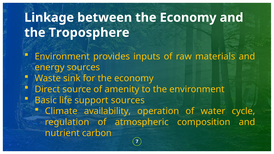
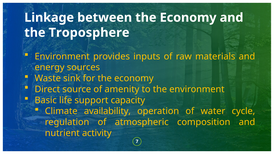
support sources: sources -> capacity
carbon: carbon -> activity
